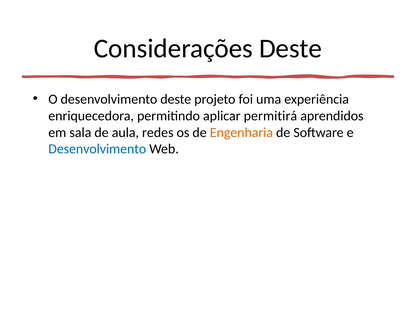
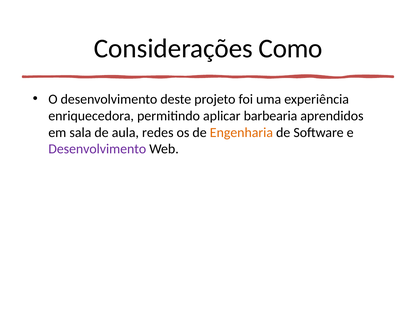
Considerações Deste: Deste -> Como
permitirá: permitirá -> barbearia
Desenvolvimento at (97, 149) colour: blue -> purple
